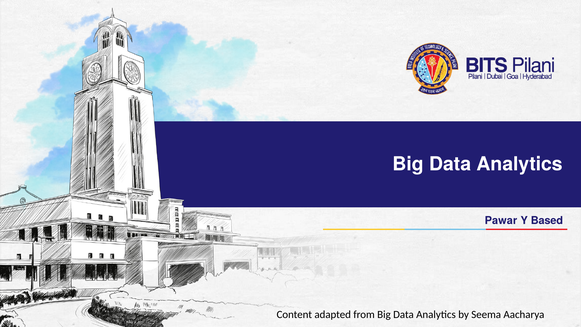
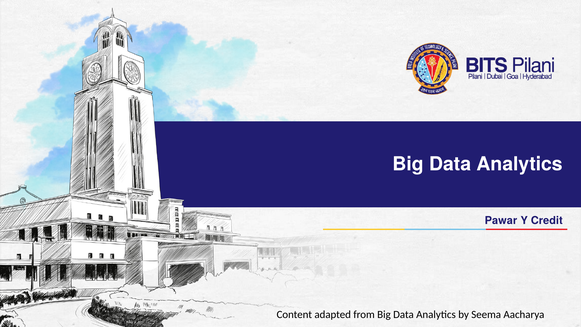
Based: Based -> Credit
